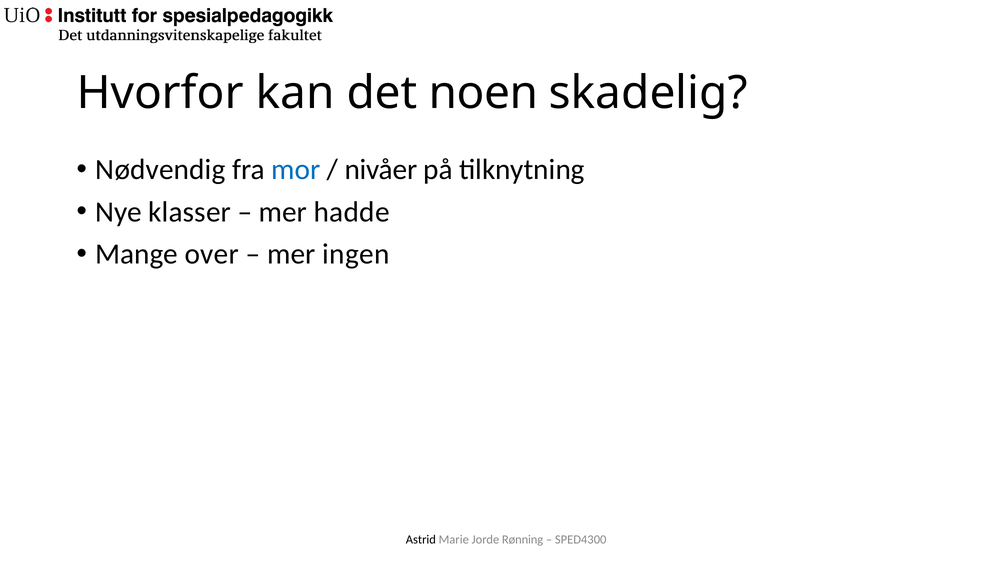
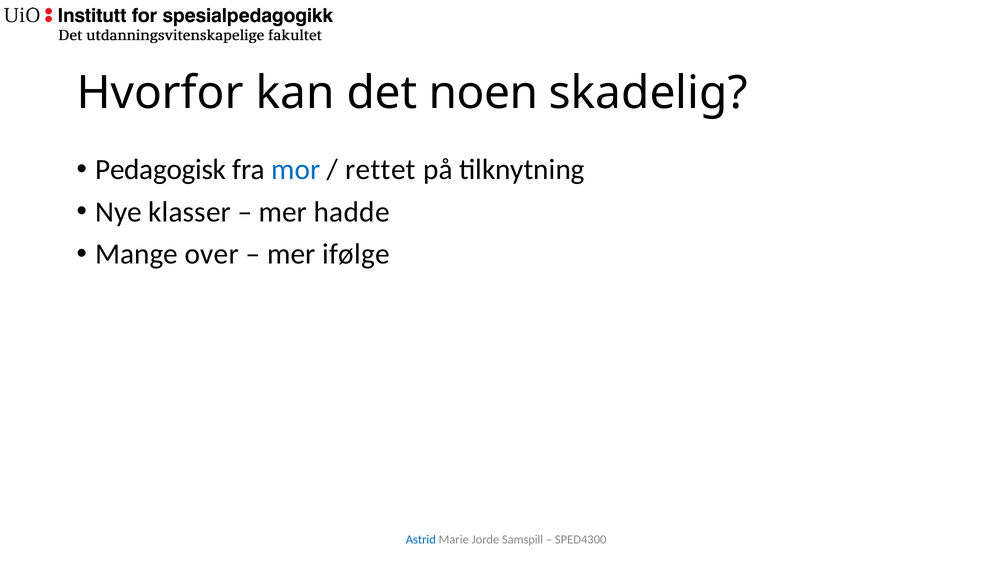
Nødvendig: Nødvendig -> Pedagogisk
nivåer: nivåer -> rettet
ingen: ingen -> ifølge
Astrid colour: black -> blue
Rønning: Rønning -> Samspill
